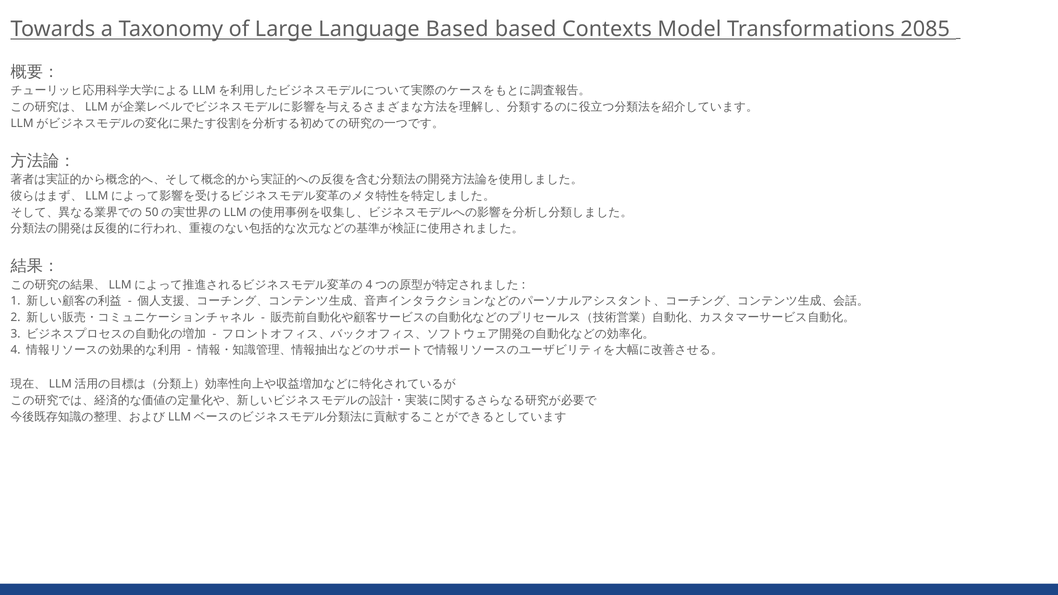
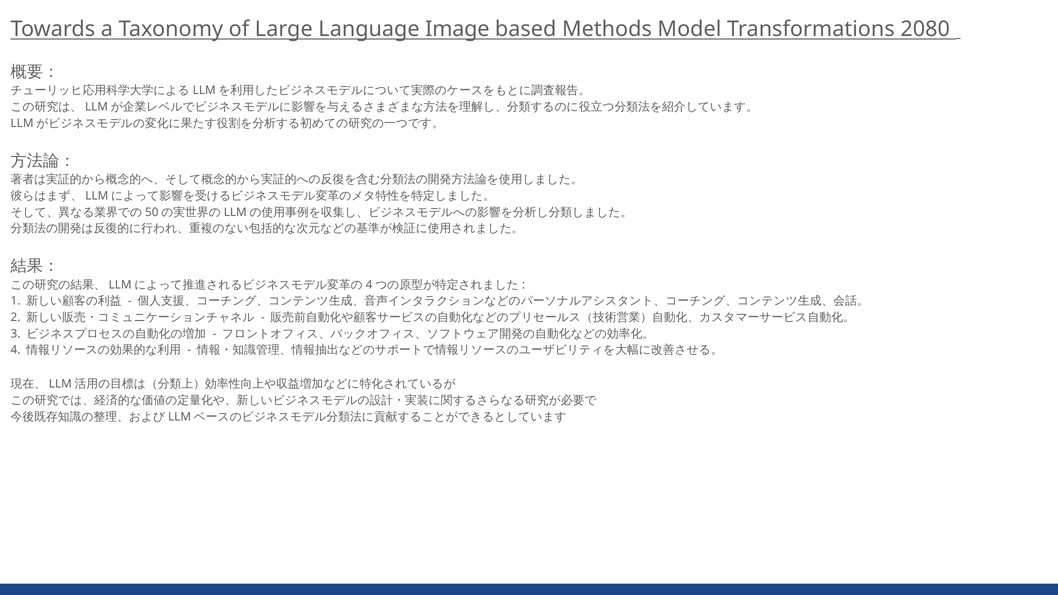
Language Based: Based -> Image
Contexts: Contexts -> Methods
2085: 2085 -> 2080
